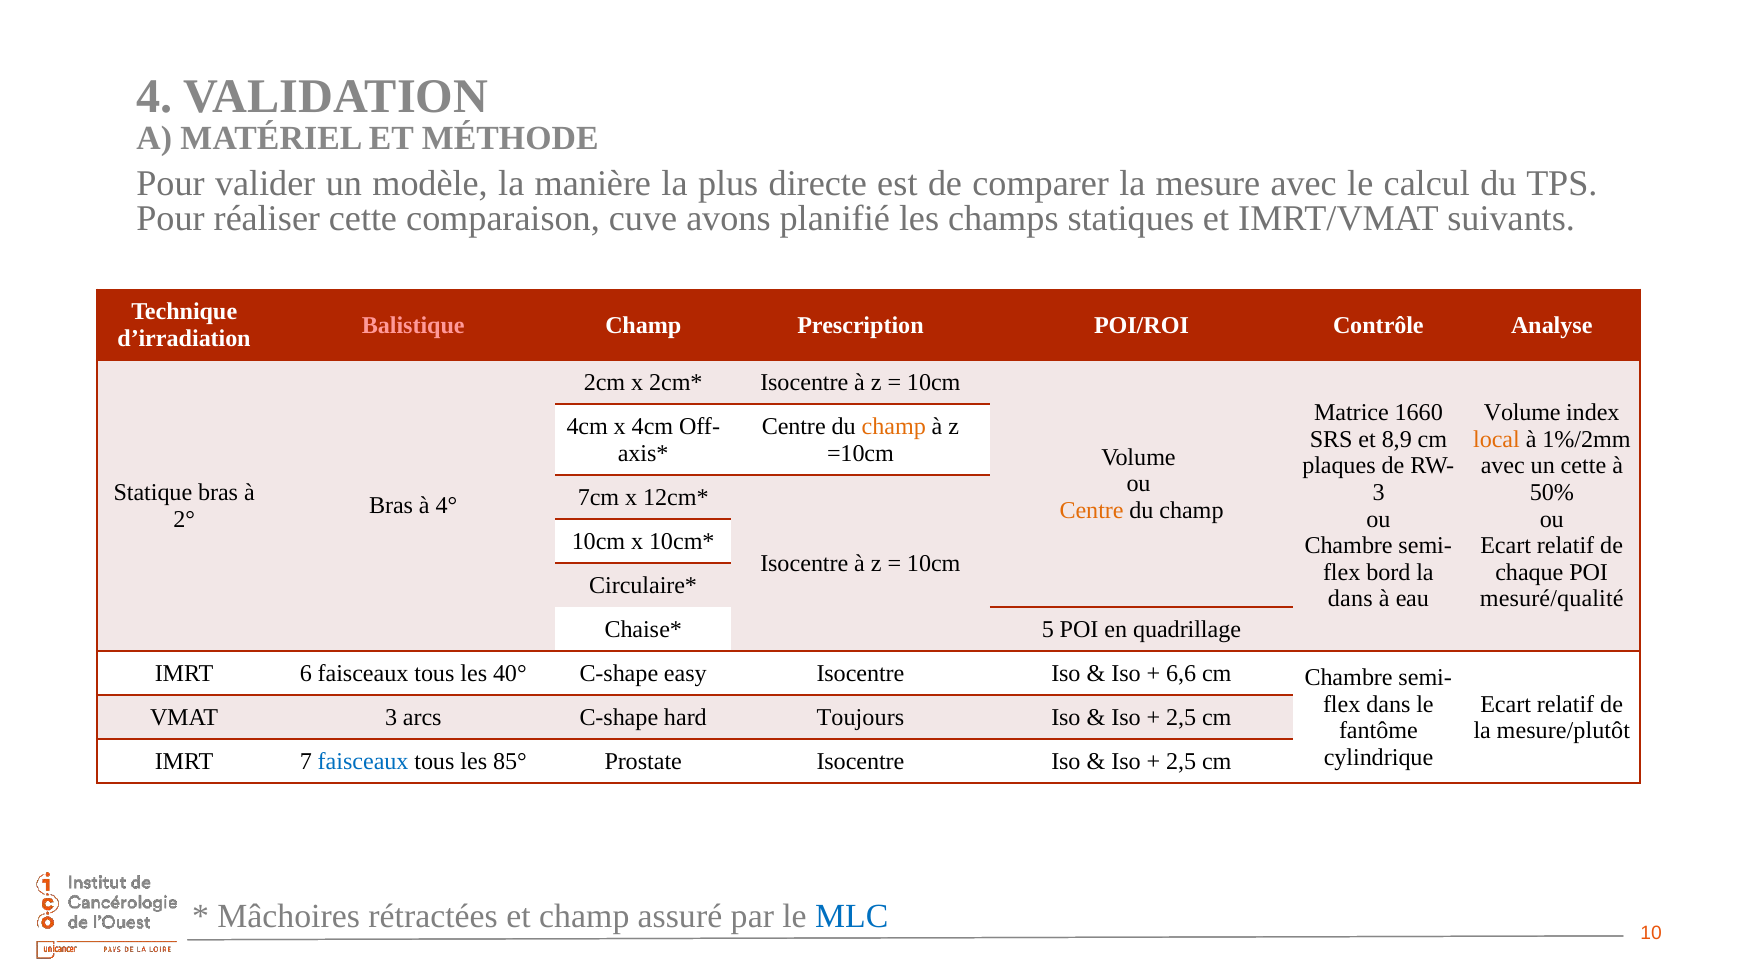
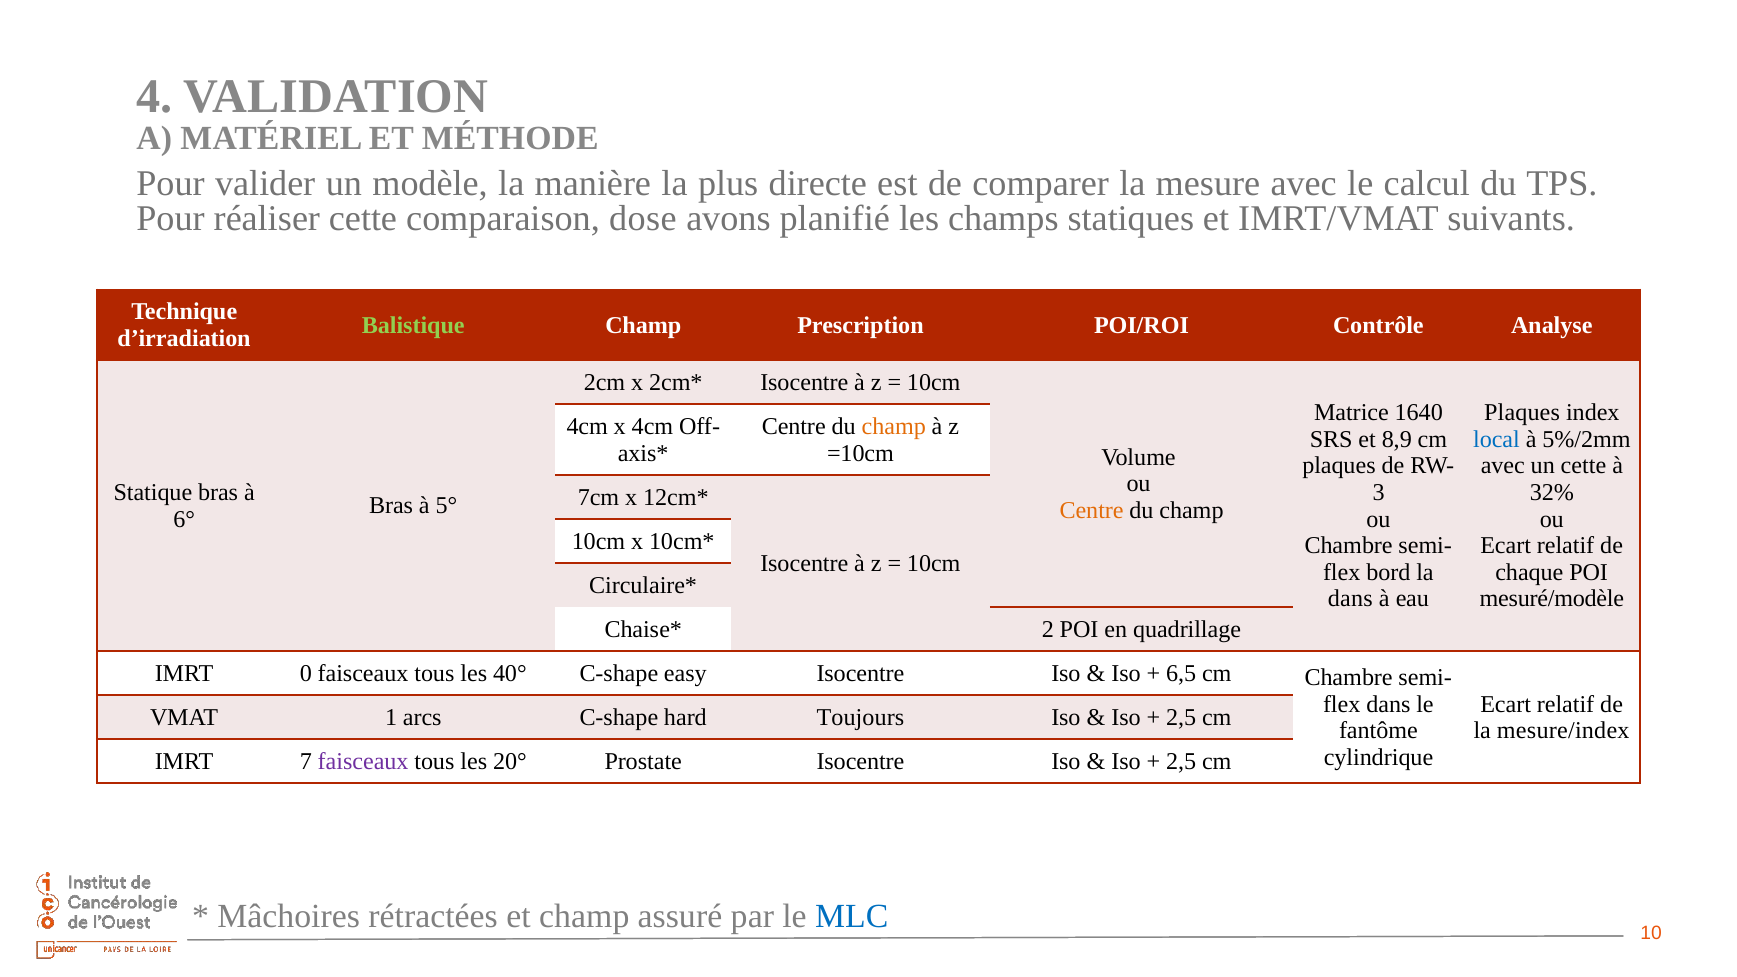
cuve: cuve -> dose
Balistique colour: pink -> light green
1660: 1660 -> 1640
Volume at (1522, 413): Volume -> Plaques
local colour: orange -> blue
1%/2mm: 1%/2mm -> 5%/2mm
50%: 50% -> 32%
4°: 4° -> 5°
2°: 2° -> 6°
mesuré/qualité: mesuré/qualité -> mesuré/modèle
5: 5 -> 2
6: 6 -> 0
6,6: 6,6 -> 6,5
VMAT 3: 3 -> 1
mesure/plutôt: mesure/plutôt -> mesure/index
faisceaux at (363, 761) colour: blue -> purple
85°: 85° -> 20°
